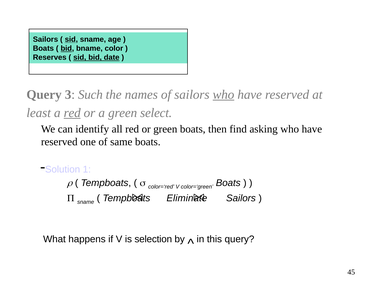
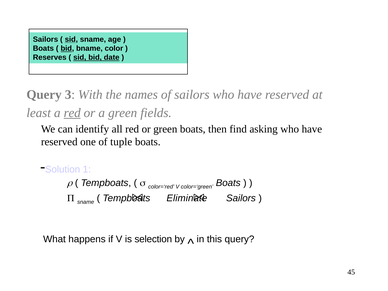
Such: Such -> With
who at (224, 95) underline: present -> none
select: select -> fields
same: same -> tuple
